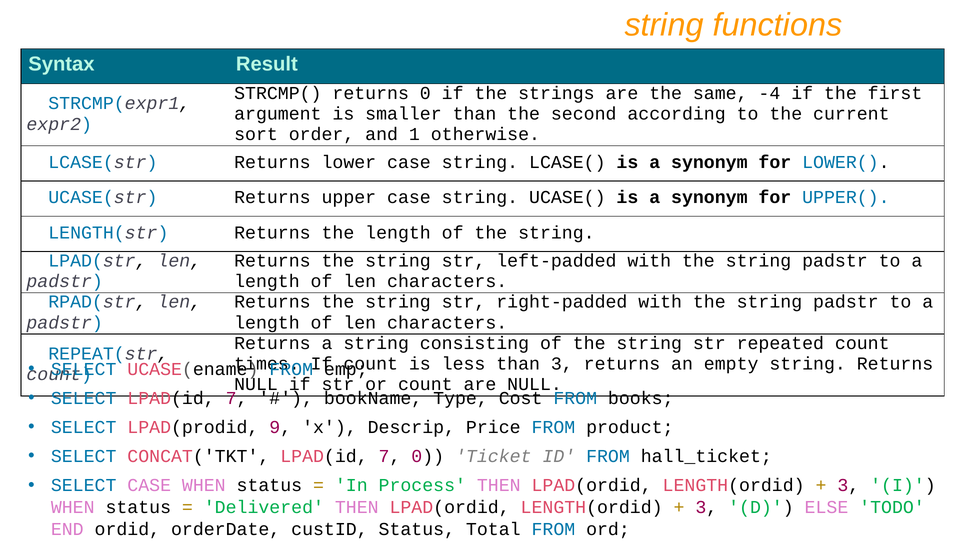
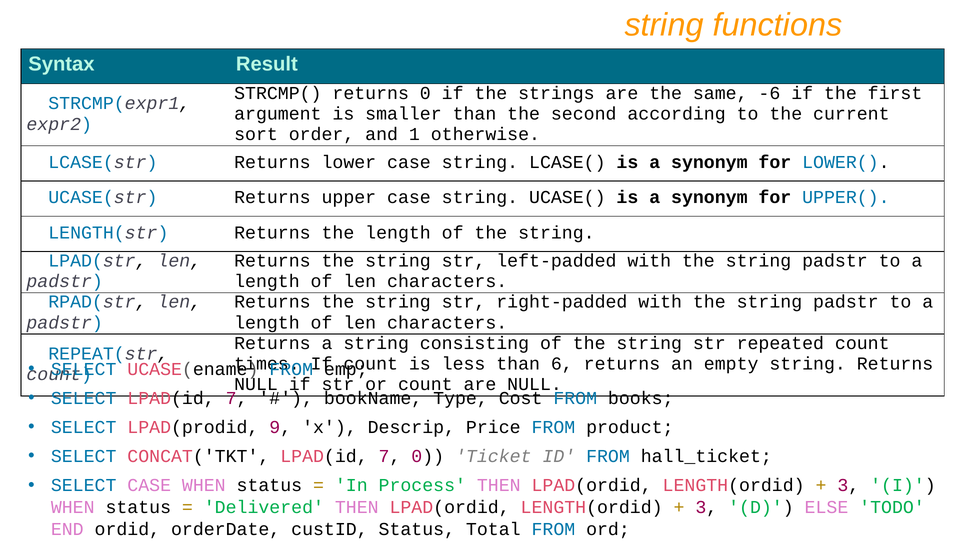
-4: -4 -> -6
than 3: 3 -> 6
